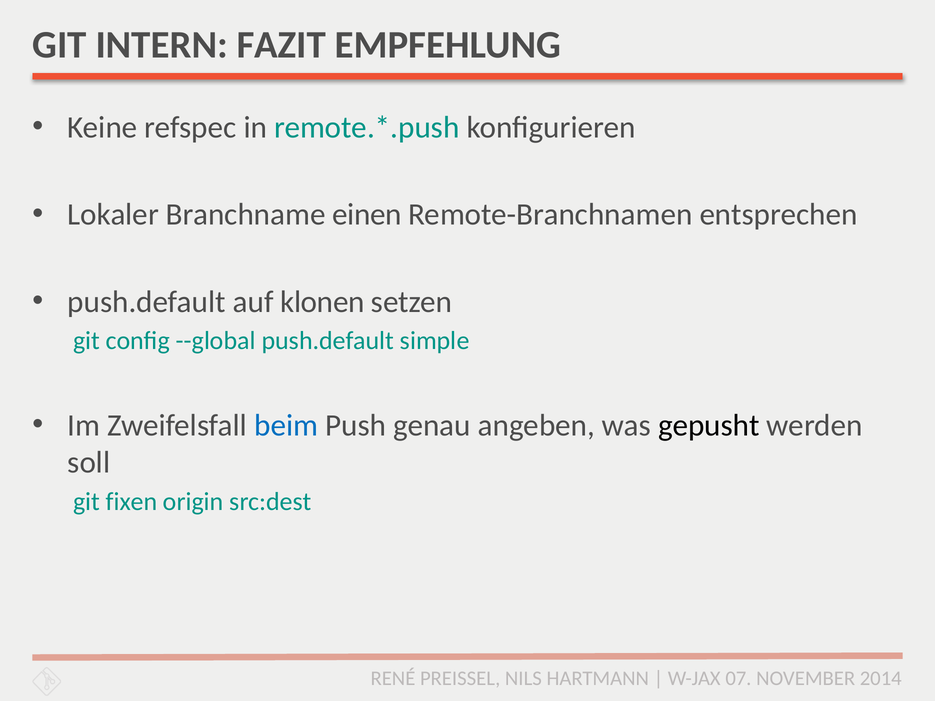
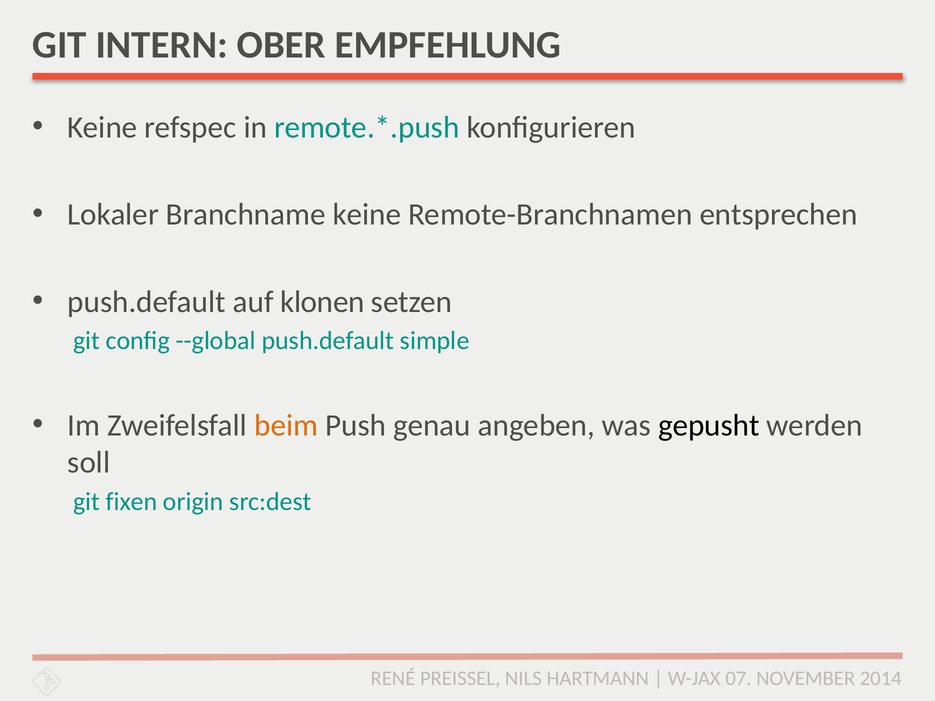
FAZIT: FAZIT -> OBER
Branchname einen: einen -> keine
beim colour: blue -> orange
